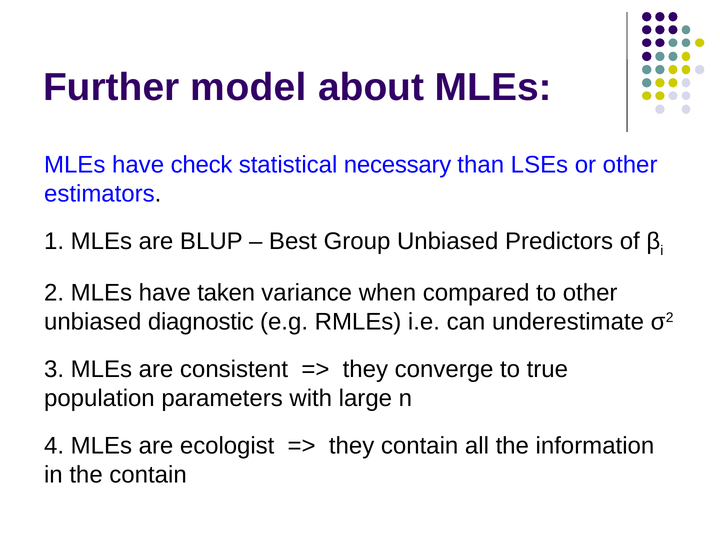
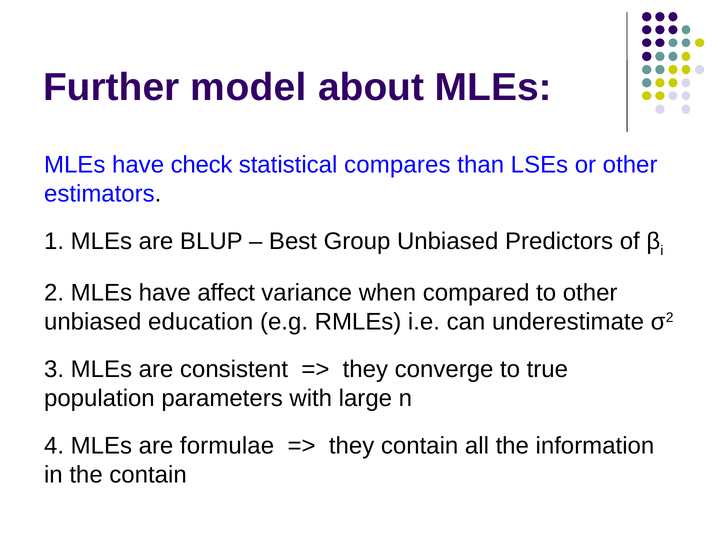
necessary: necessary -> compares
taken: taken -> affect
diagnostic: diagnostic -> education
ecologist: ecologist -> formulae
